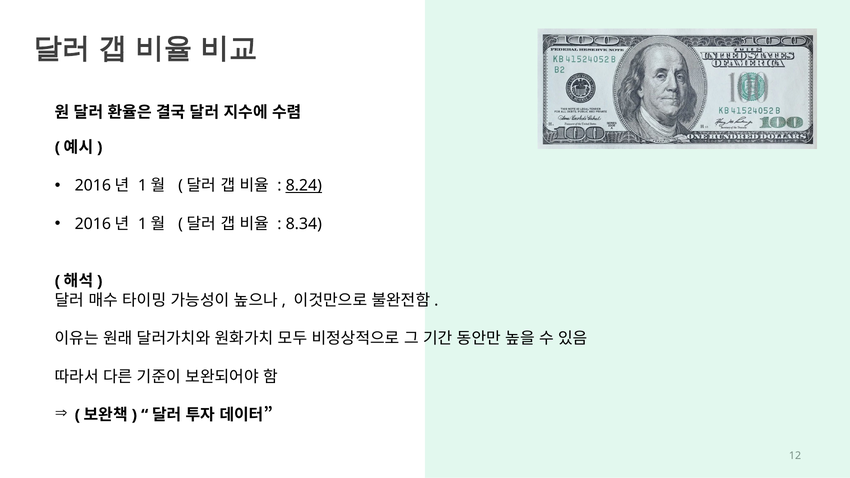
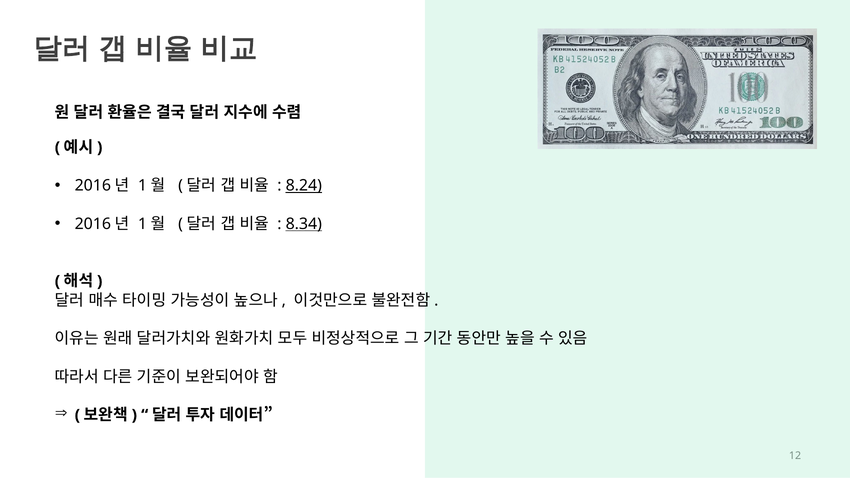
8.34 underline: none -> present
